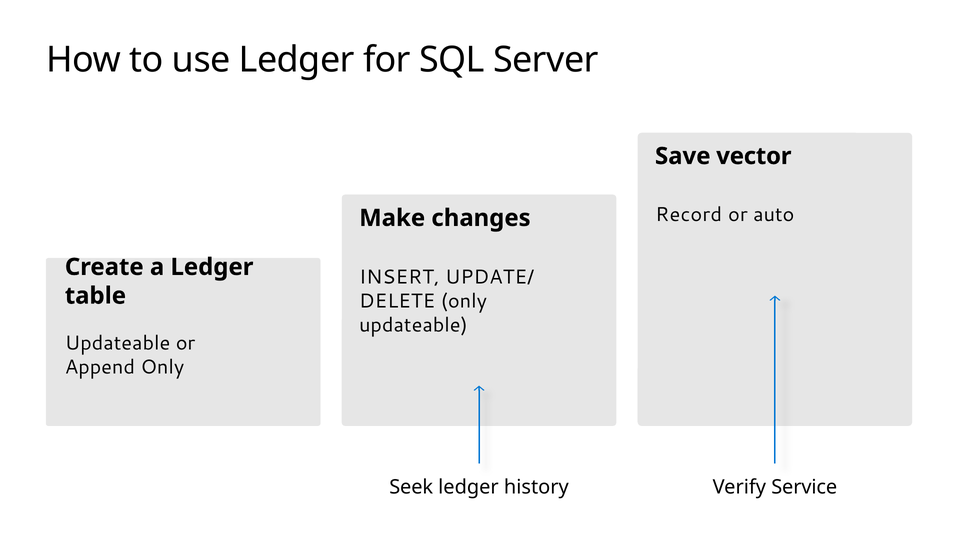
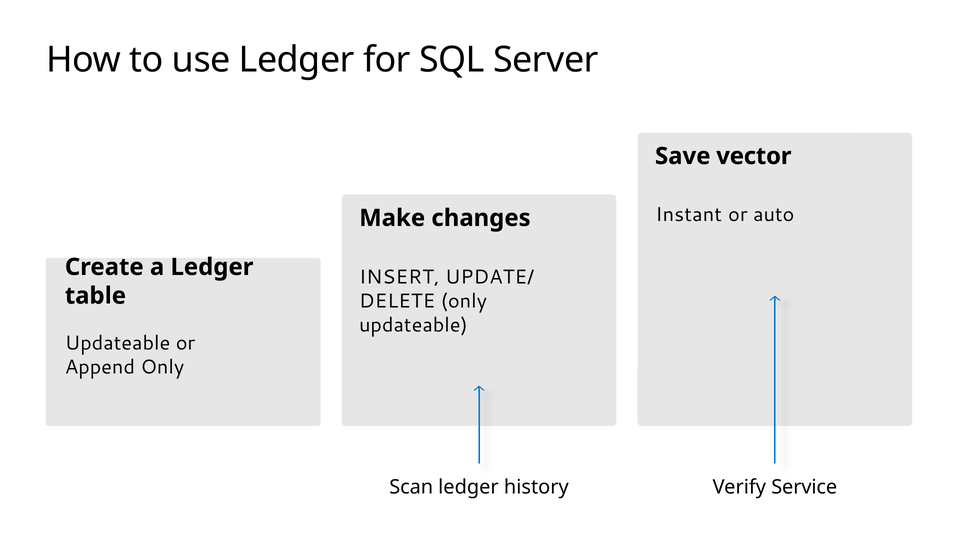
Record: Record -> Instant
Seek: Seek -> Scan
